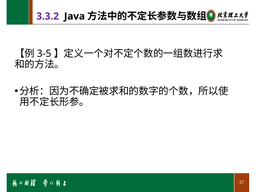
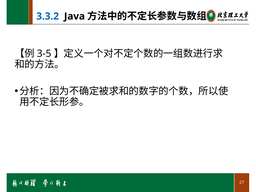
3.3.2 colour: purple -> blue
